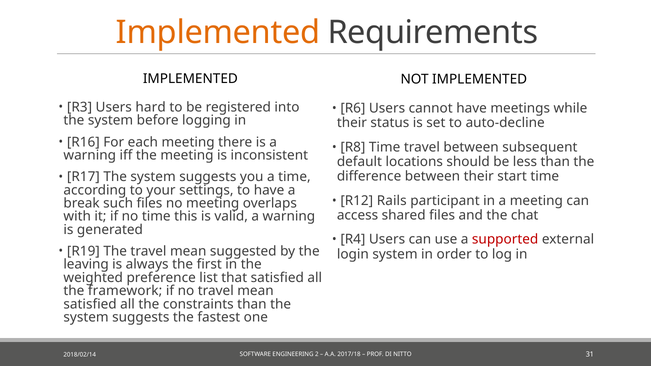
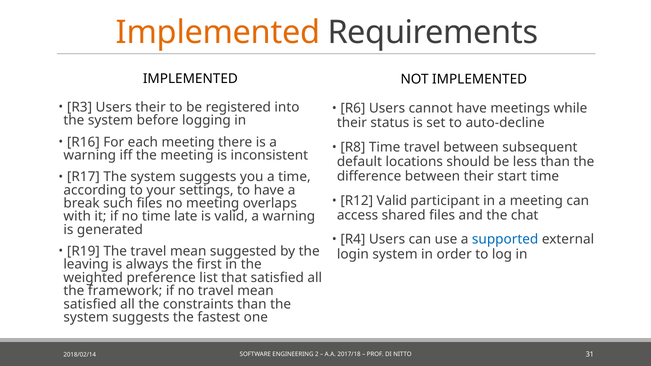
Users hard: hard -> their
R12 Rails: Rails -> Valid
this: this -> late
supported colour: red -> blue
